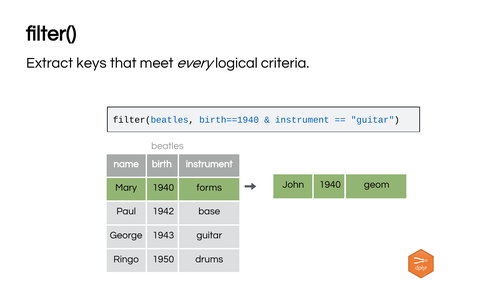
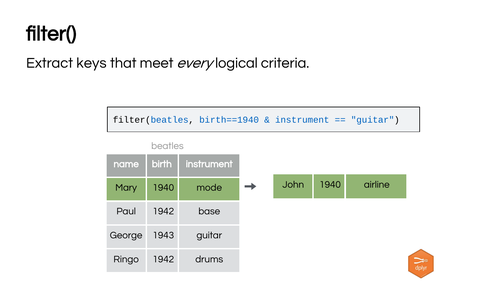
geom: geom -> airline
forms: forms -> mode
Ringo 1950: 1950 -> 1942
